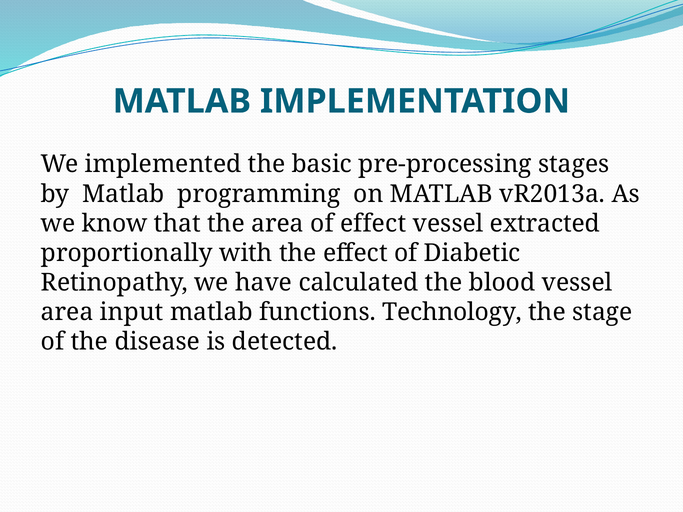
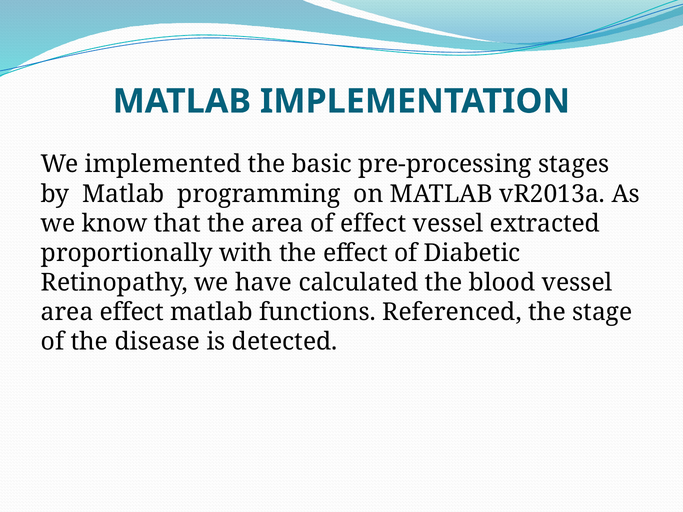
area input: input -> effect
Technology: Technology -> Referenced
